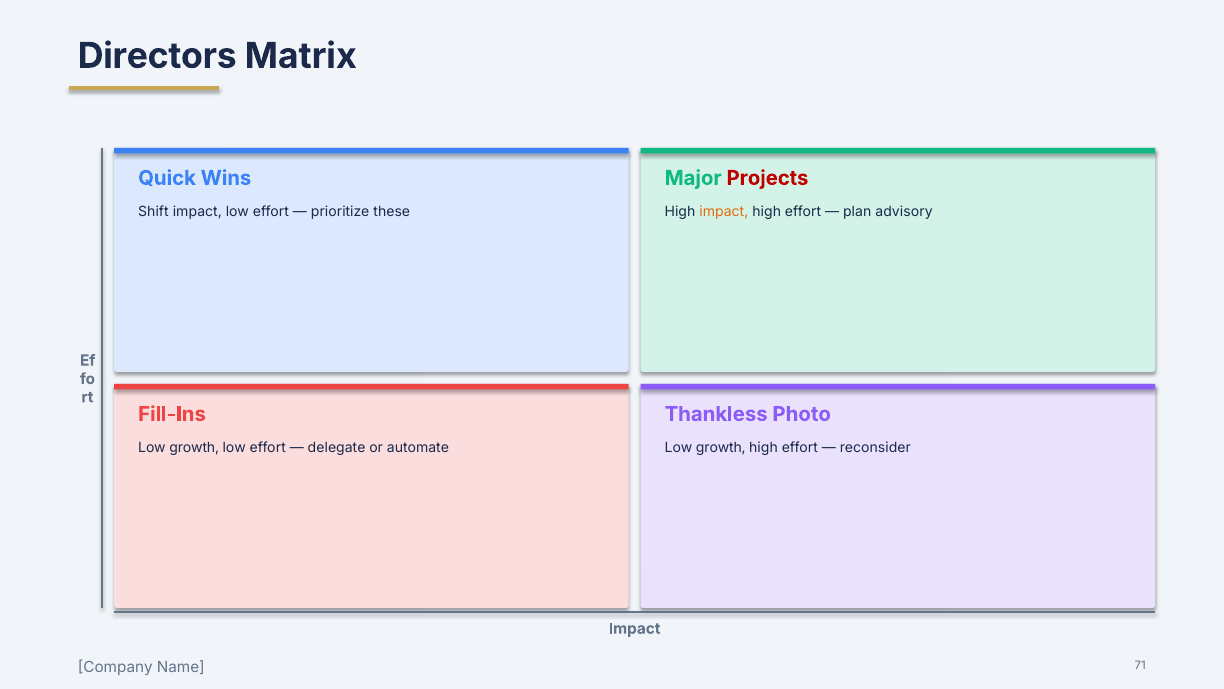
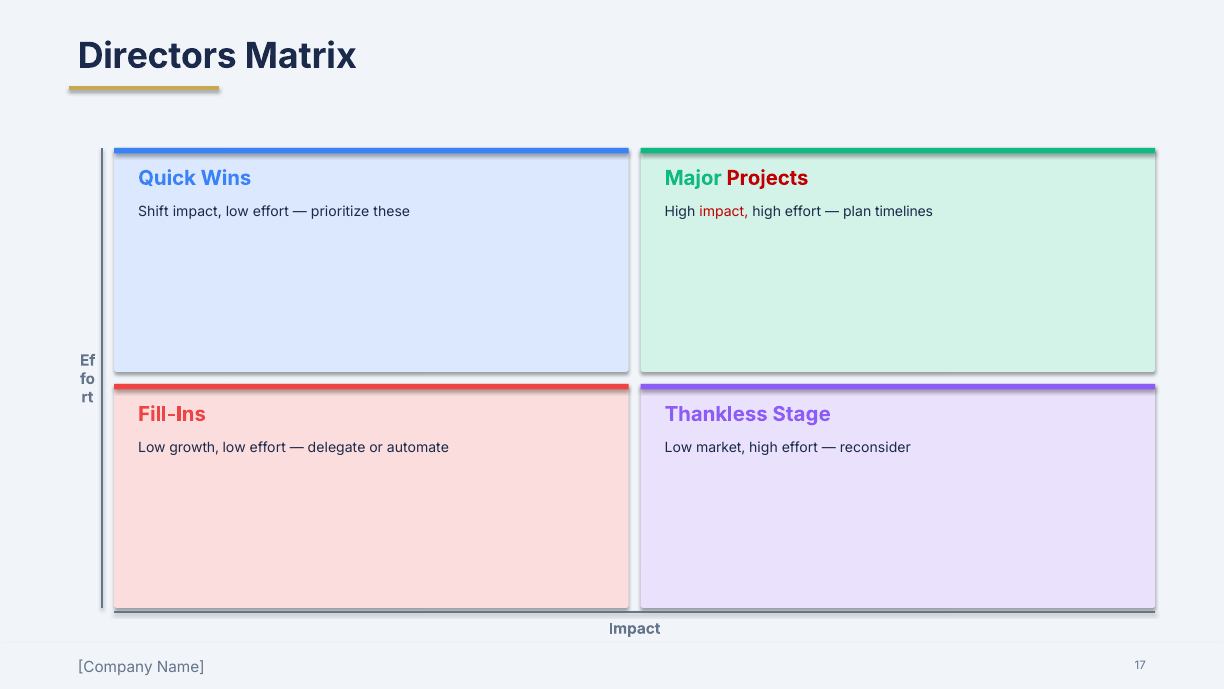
impact at (724, 212) colour: orange -> red
advisory: advisory -> timelines
Photo: Photo -> Stage
growth at (721, 448): growth -> market
71: 71 -> 17
